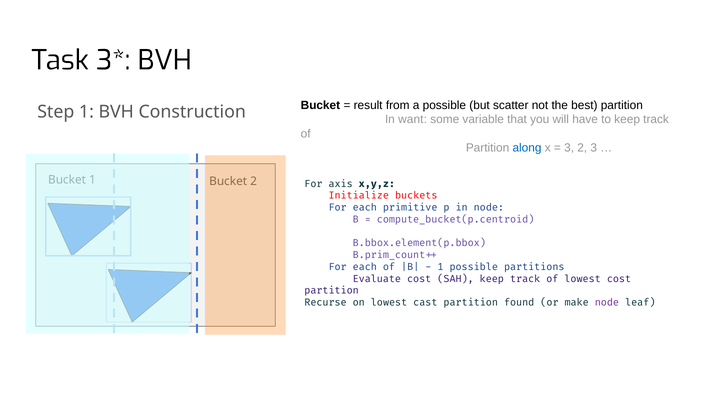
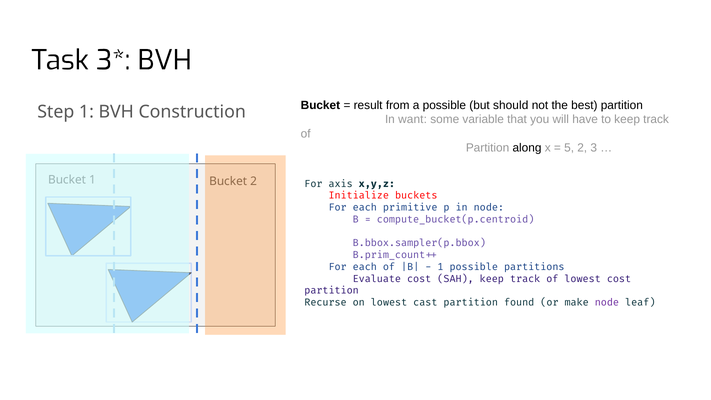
scatter: scatter -> should
along colour: blue -> black
3 at (569, 148): 3 -> 5
B.bbox.element(p.bbox: B.bbox.element(p.bbox -> B.bbox.sampler(p.bbox
